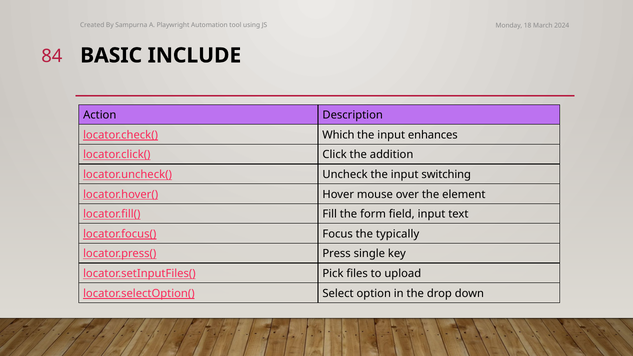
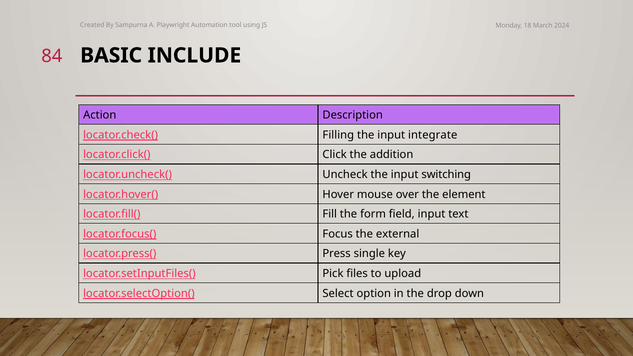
Which: Which -> Filling
enhances: enhances -> integrate
typically: typically -> external
